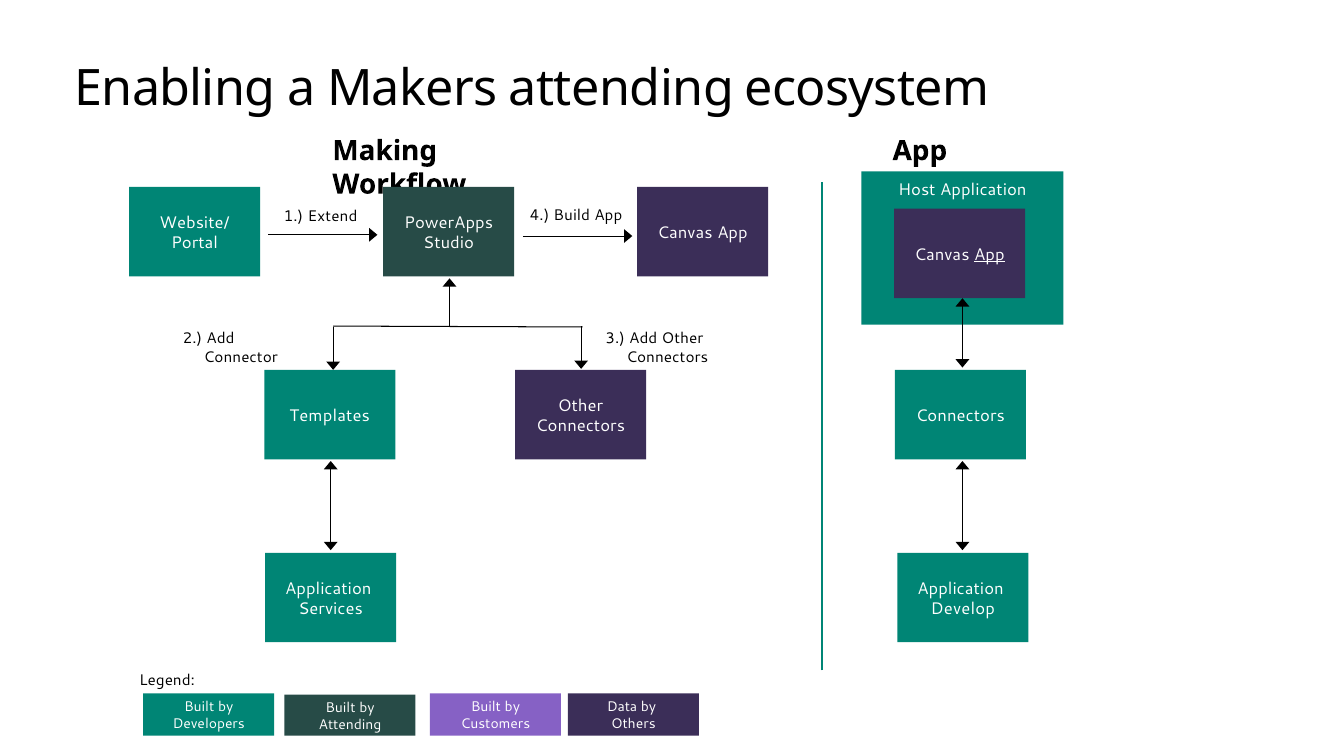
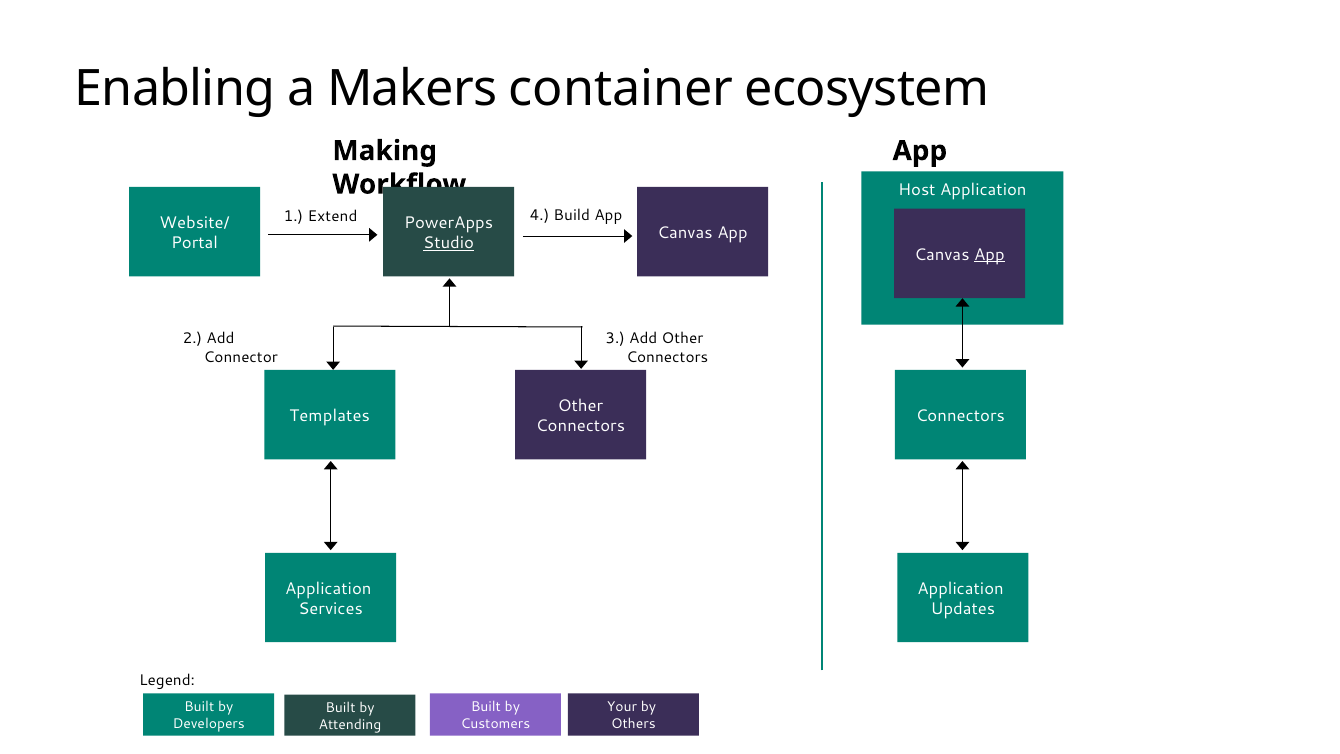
Makers attending: attending -> container
Studio underline: none -> present
Develop: Develop -> Updates
Data: Data -> Your
